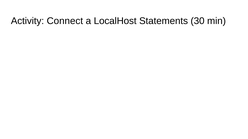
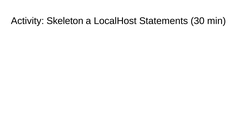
Connect: Connect -> Skeleton
